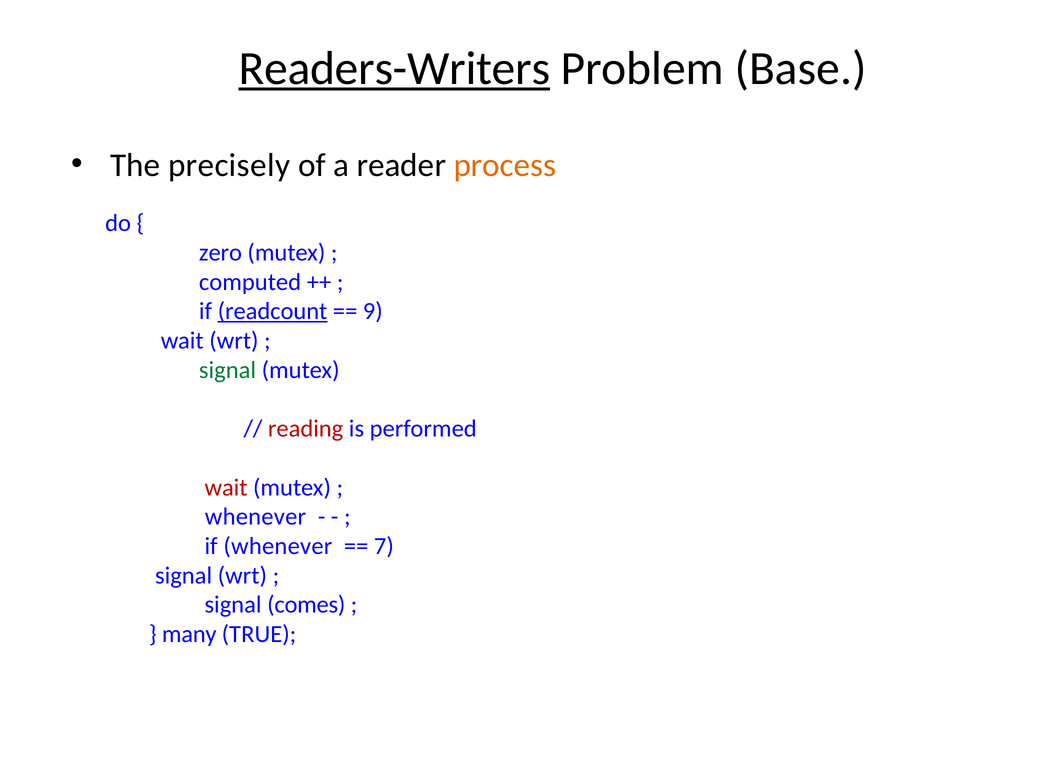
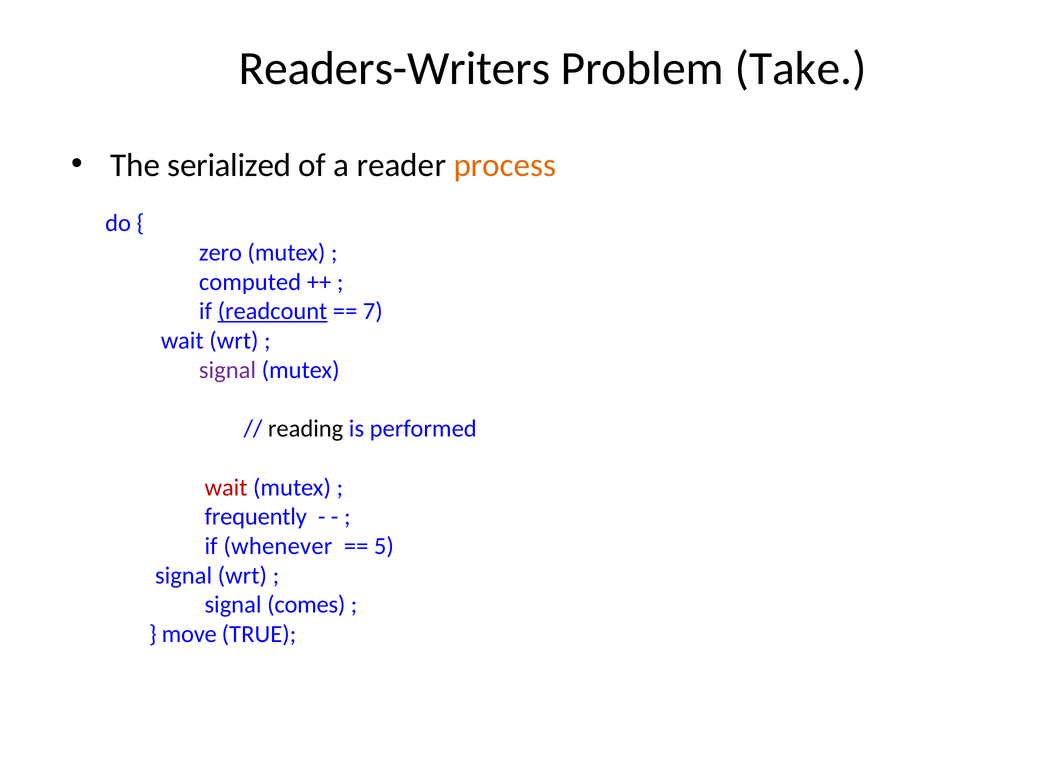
Readers-Writers underline: present -> none
Base: Base -> Take
precisely: precisely -> serialized
9: 9 -> 7
signal at (228, 370) colour: green -> purple
reading colour: red -> black
whenever at (256, 517): whenever -> frequently
7: 7 -> 5
many: many -> move
